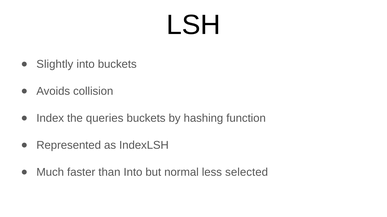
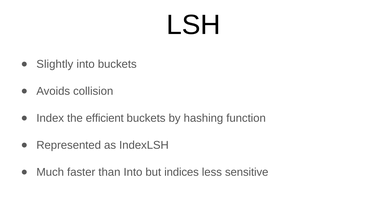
queries: queries -> efficient
normal: normal -> indices
selected: selected -> sensitive
